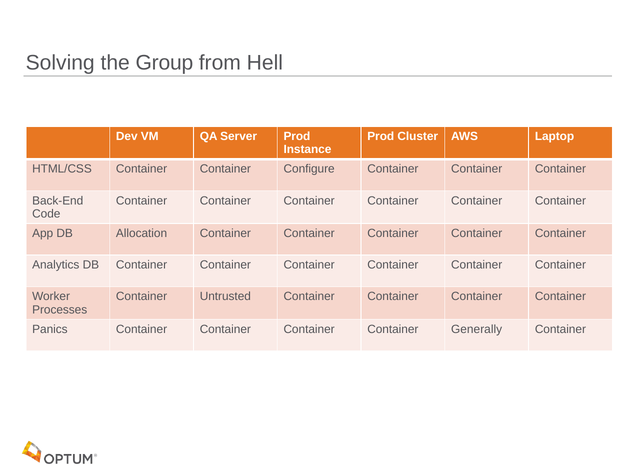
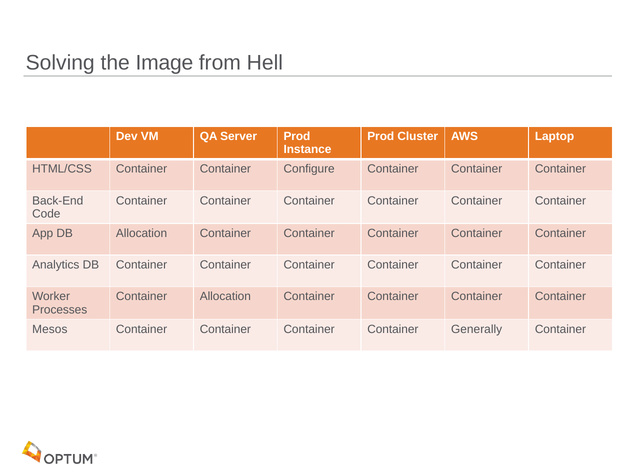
Group: Group -> Image
Container Untrusted: Untrusted -> Allocation
Panics: Panics -> Mesos
